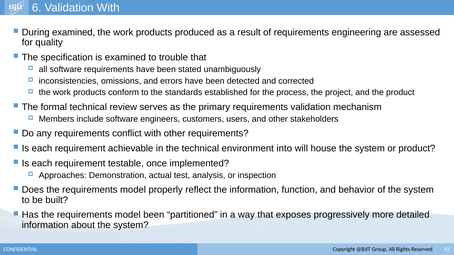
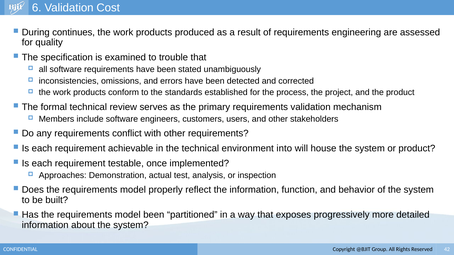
Validation With: With -> Cost
During examined: examined -> continues
